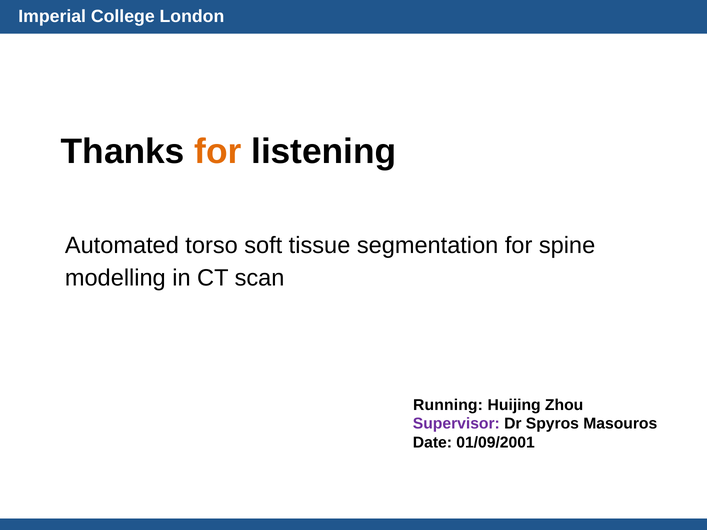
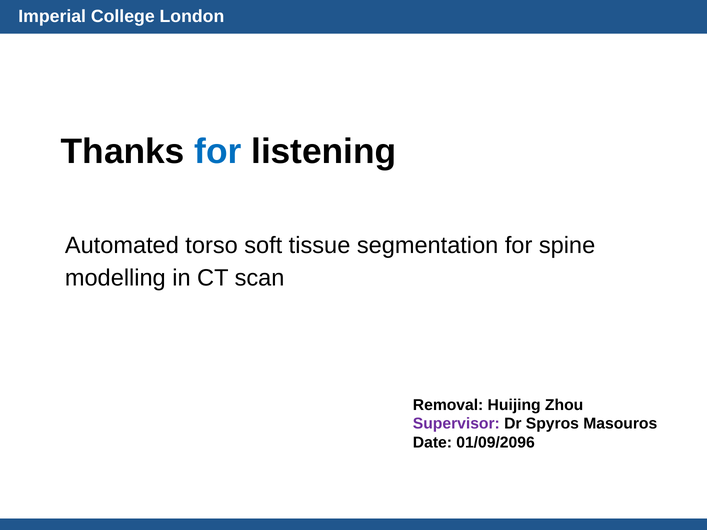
for at (218, 152) colour: orange -> blue
Running: Running -> Removal
01/09/2001: 01/09/2001 -> 01/09/2096
